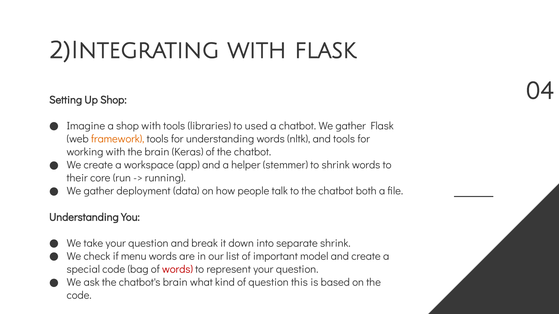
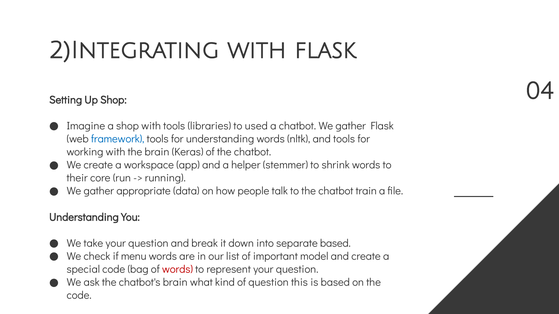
framework colour: orange -> blue
deployment: deployment -> appropriate
both: both -> train
separate shrink: shrink -> based
